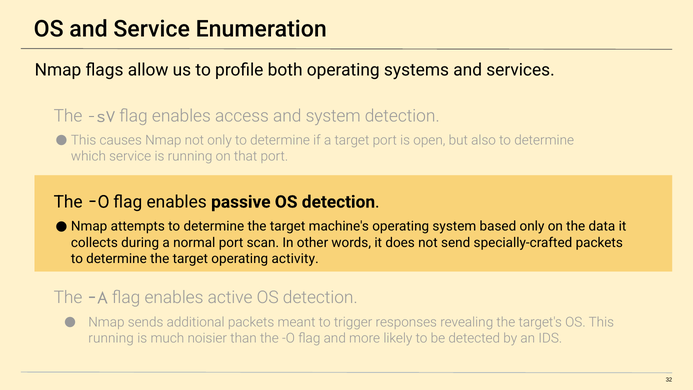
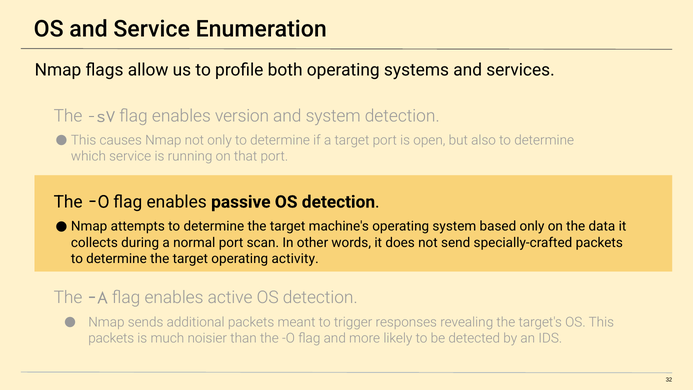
access: access -> version
running at (111, 338): running -> packets
